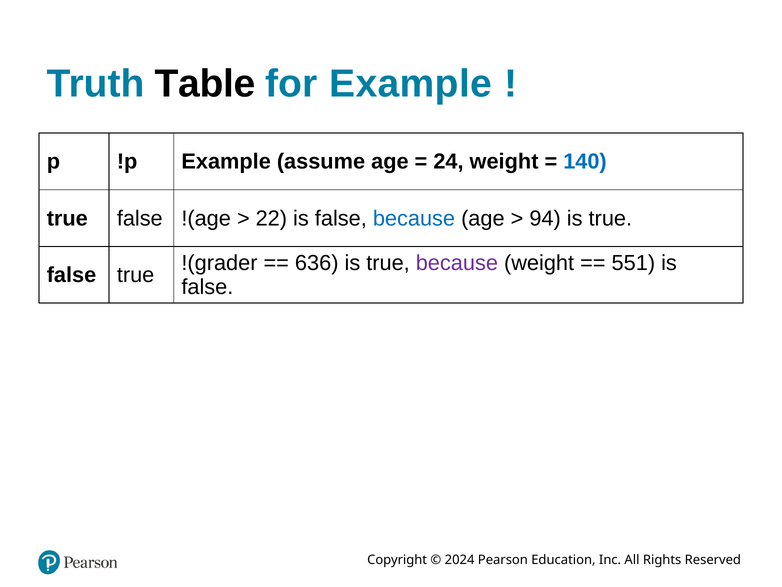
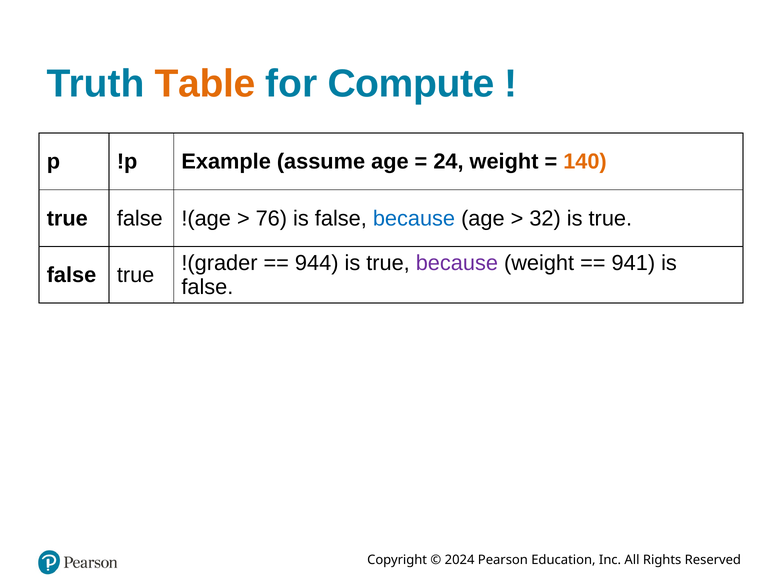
Table colour: black -> orange
for Example: Example -> Compute
140 colour: blue -> orange
22: 22 -> 76
94: 94 -> 32
636: 636 -> 944
551: 551 -> 941
